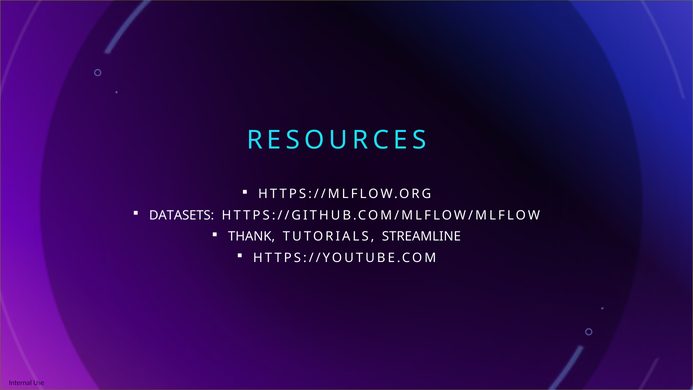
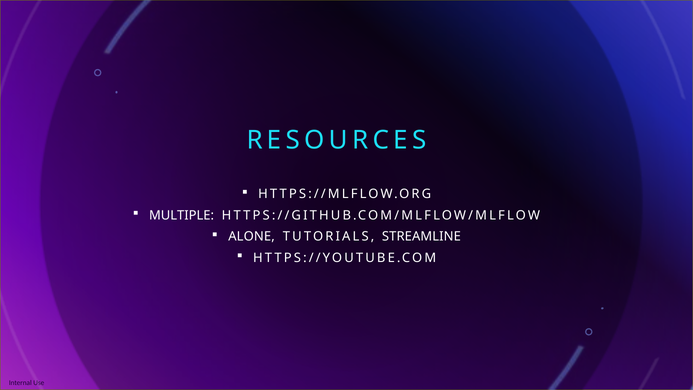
DATASETS: DATASETS -> MULTIPLE
THANK: THANK -> ALONE
